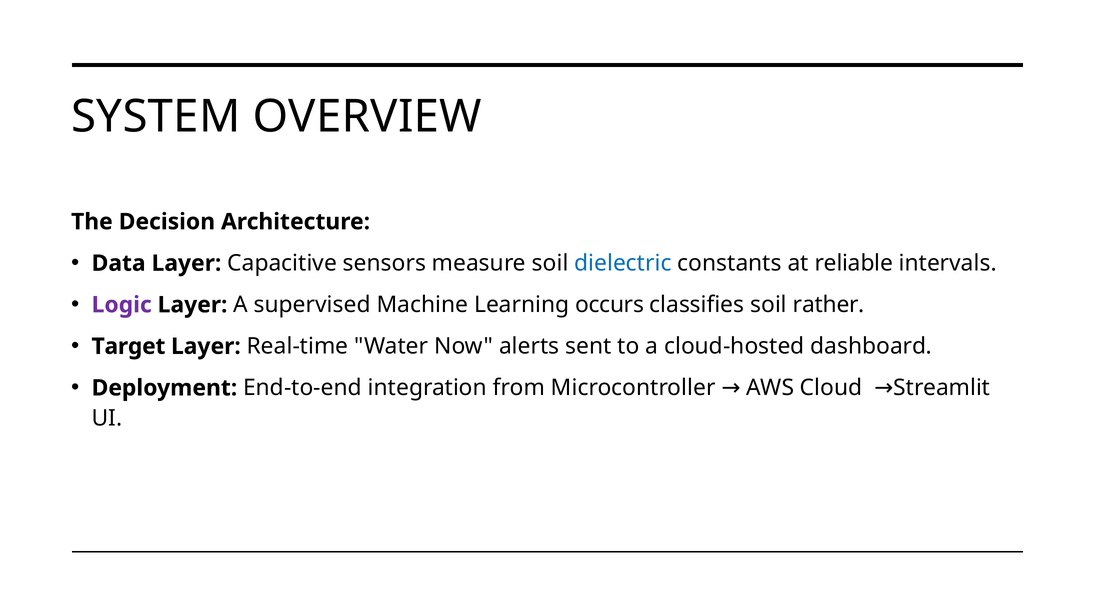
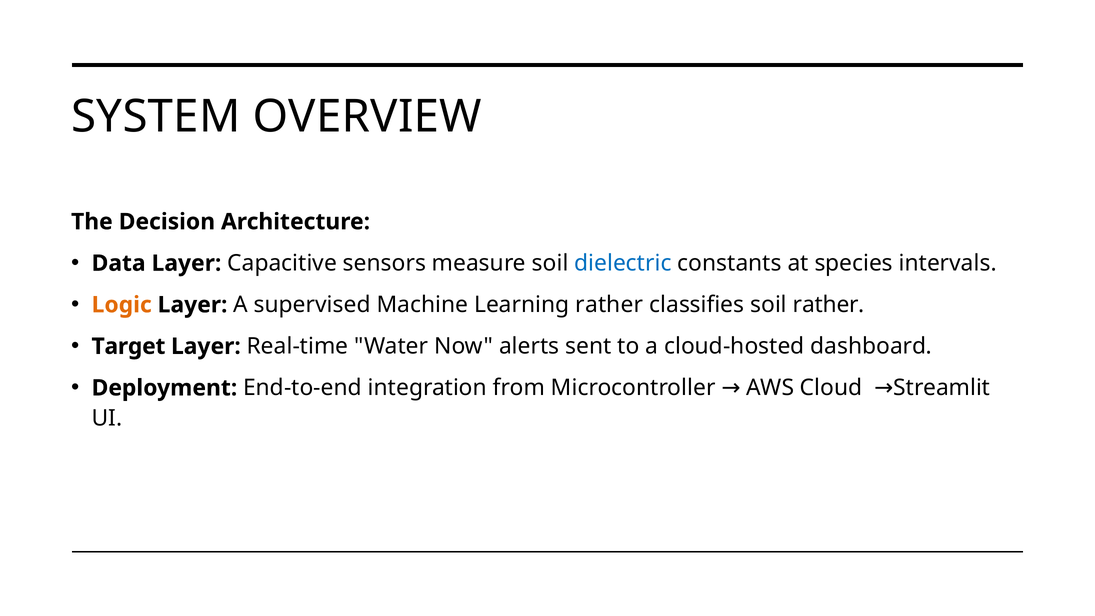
reliable: reliable -> species
Logic colour: purple -> orange
Learning occurs: occurs -> rather
